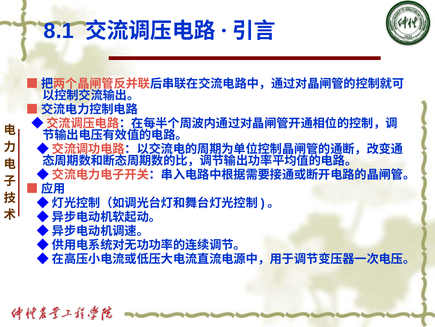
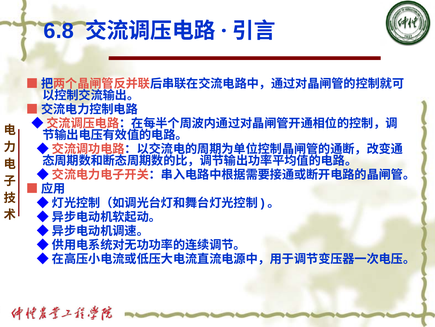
8.1: 8.1 -> 6.8
